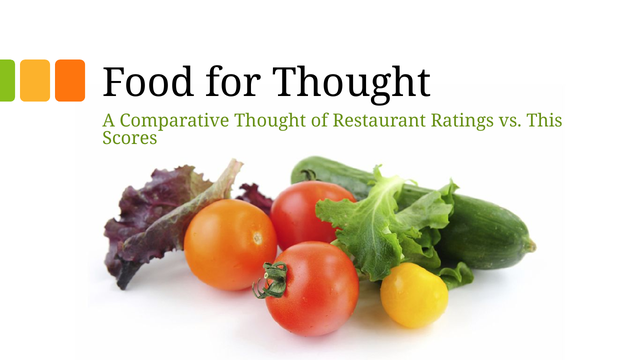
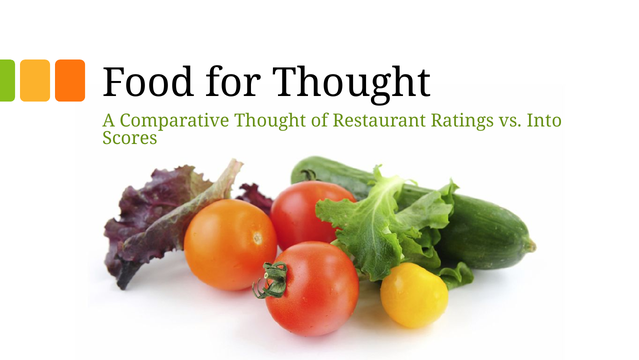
This: This -> Into
